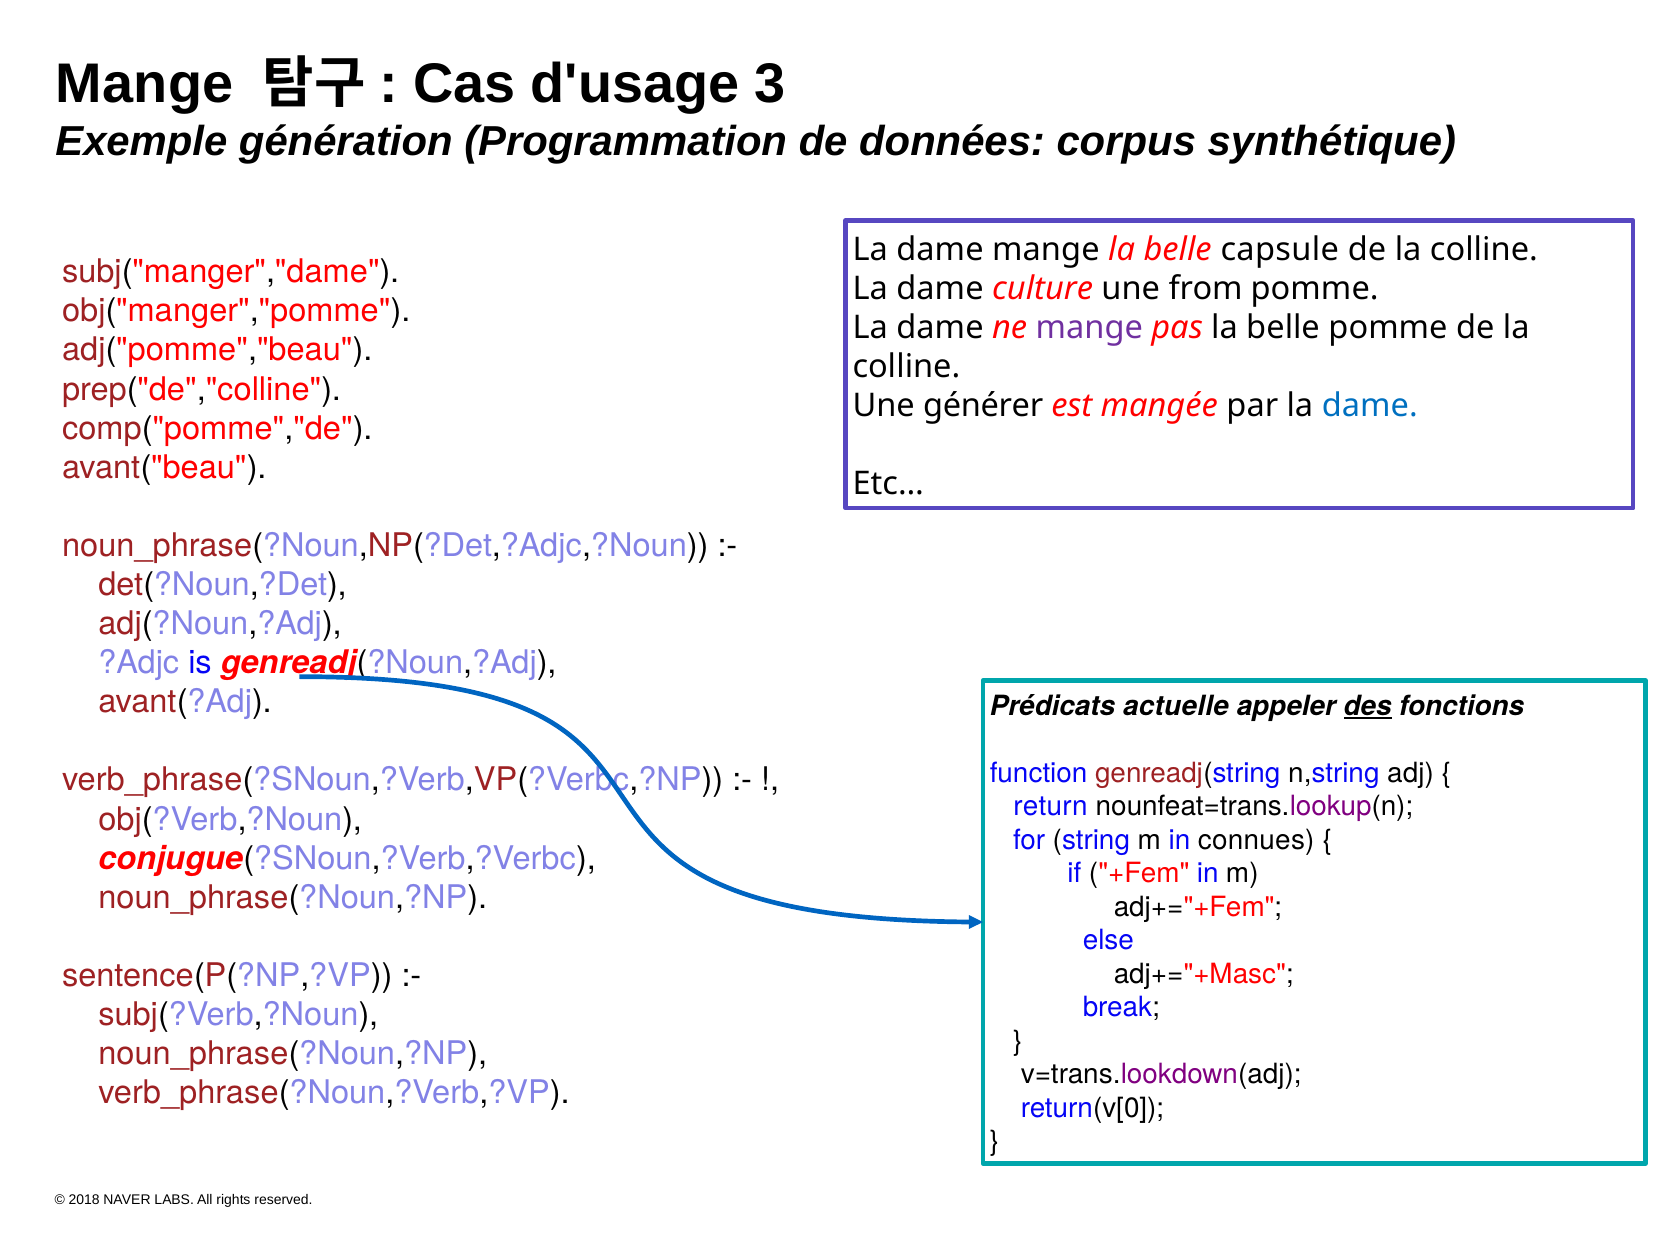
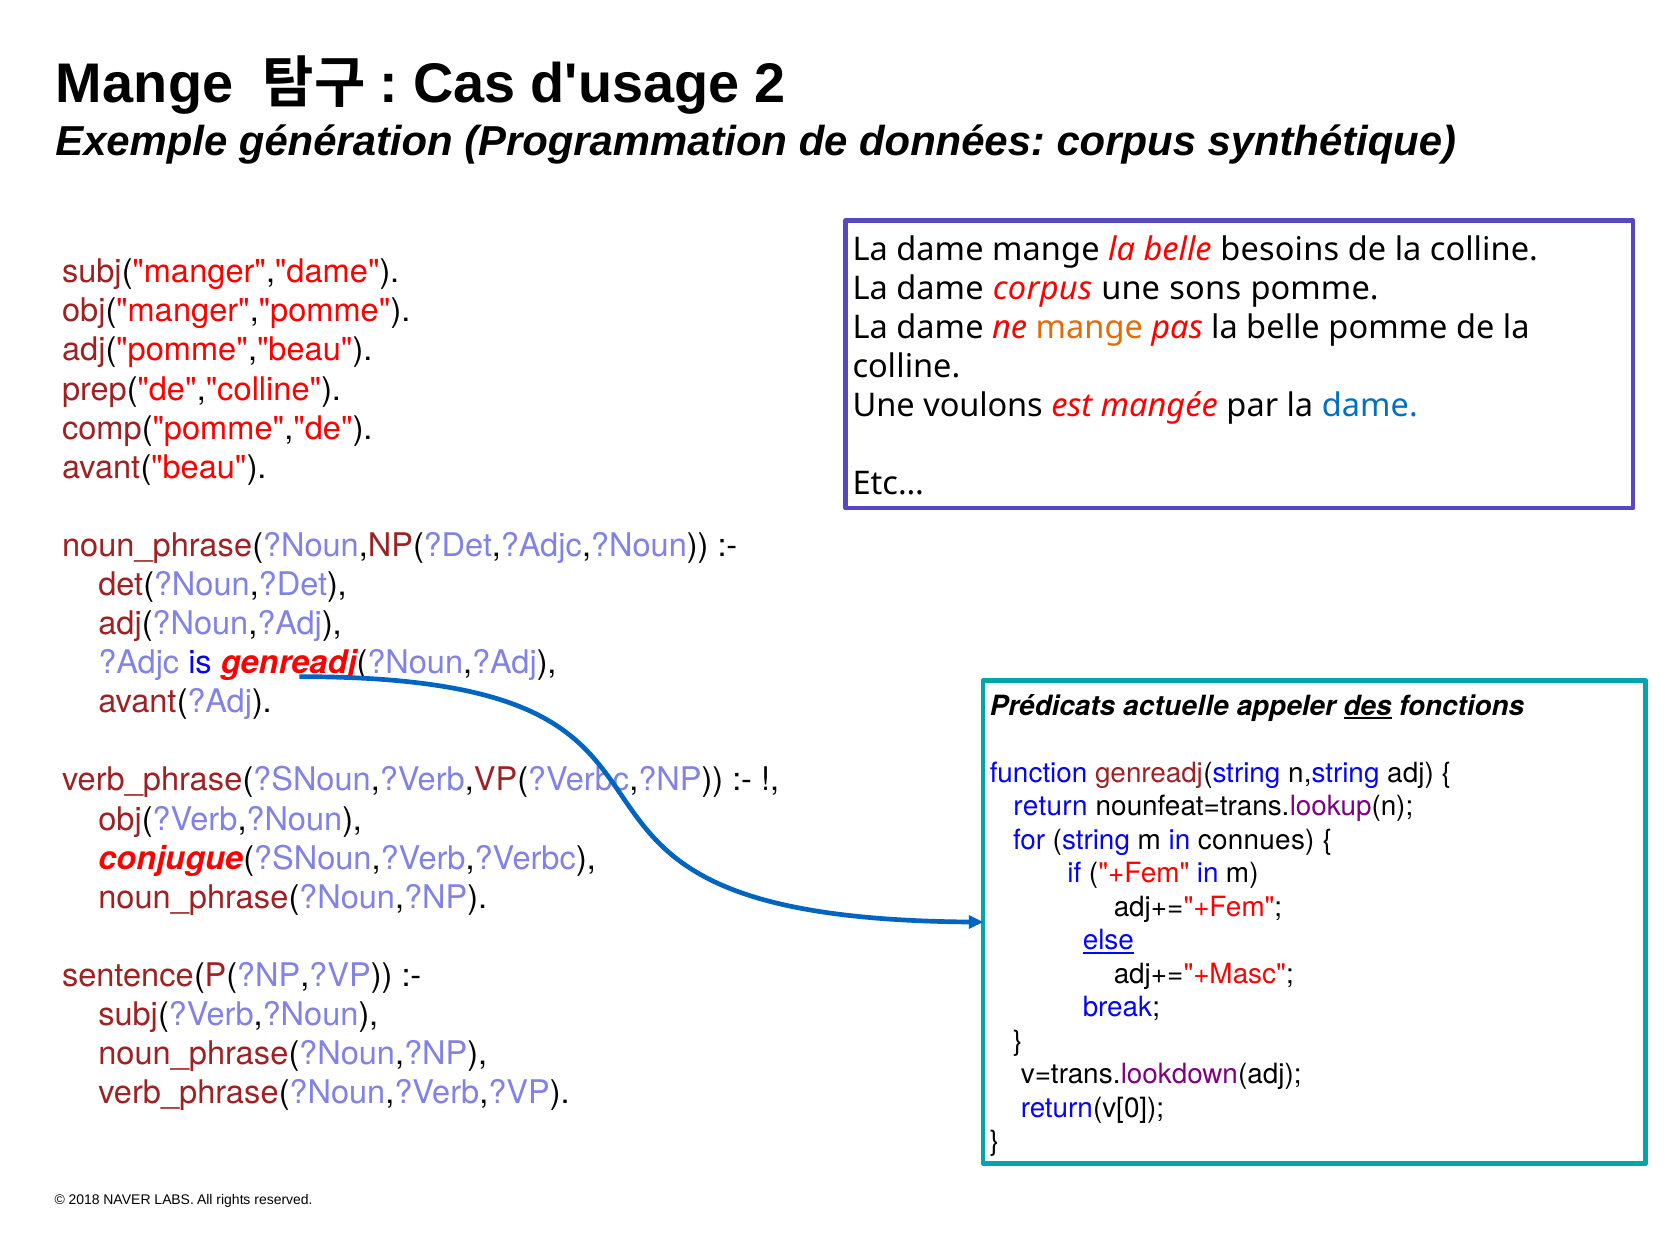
3: 3 -> 2
capsule: capsule -> besoins
dame culture: culture -> corpus
from: from -> sons
mange at (1089, 327) colour: purple -> orange
générer: générer -> voulons
else underline: none -> present
